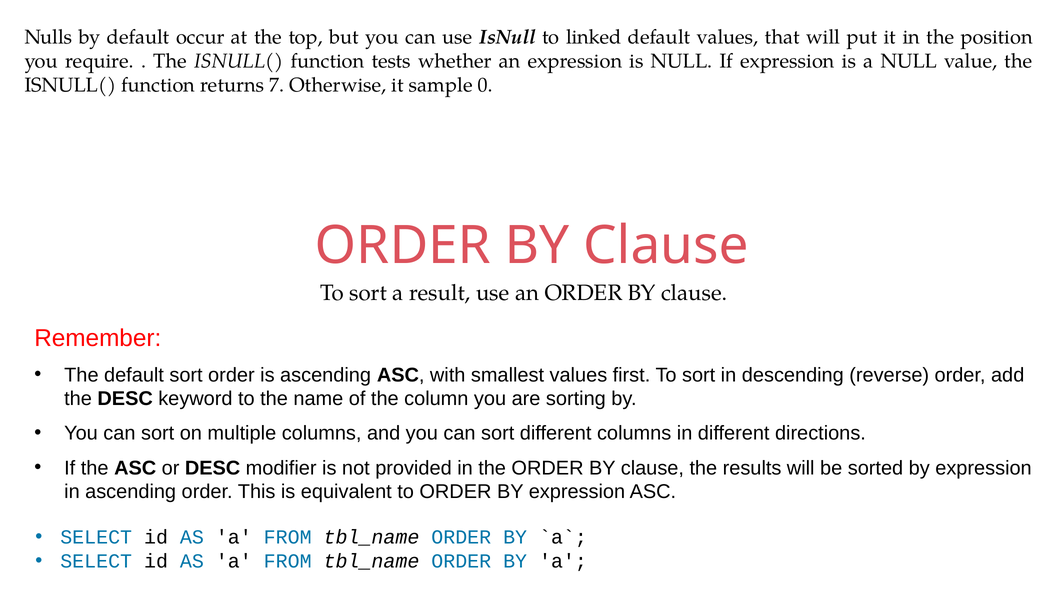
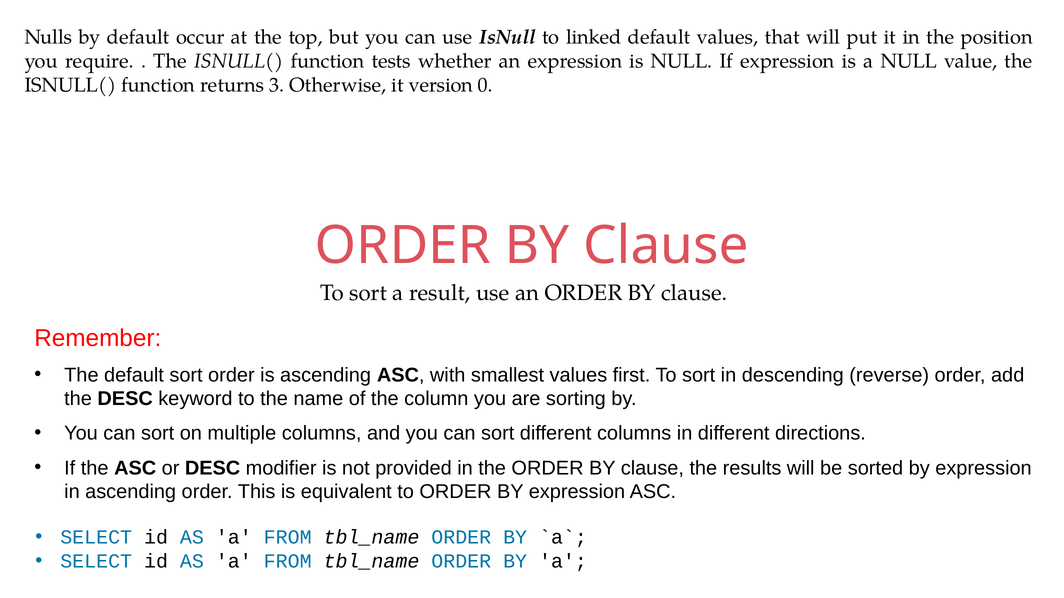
7: 7 -> 3
sample: sample -> version
